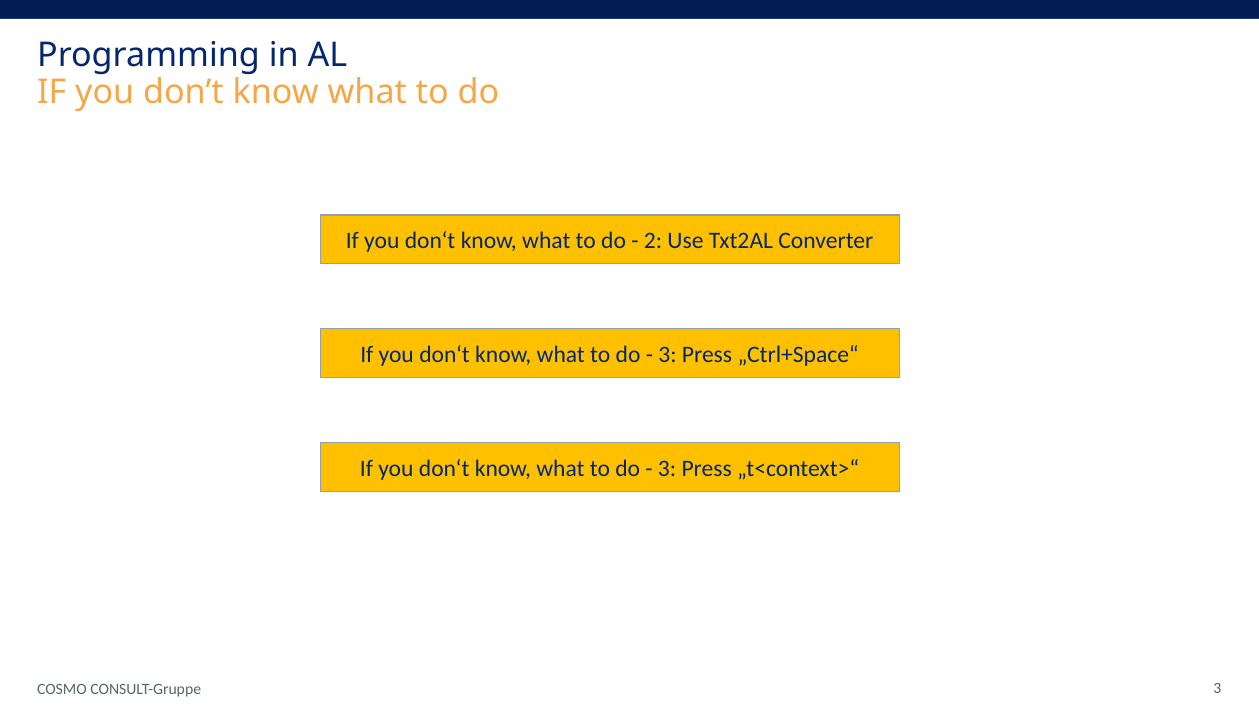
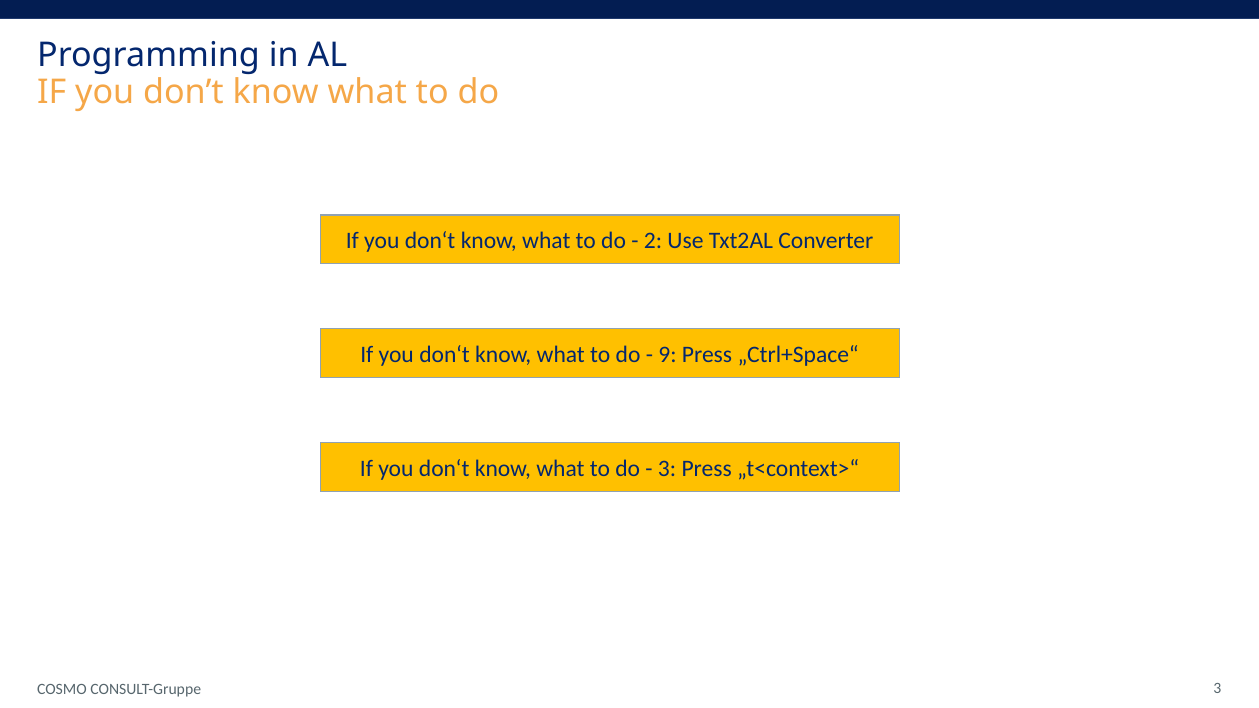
3 at (667, 355): 3 -> 9
